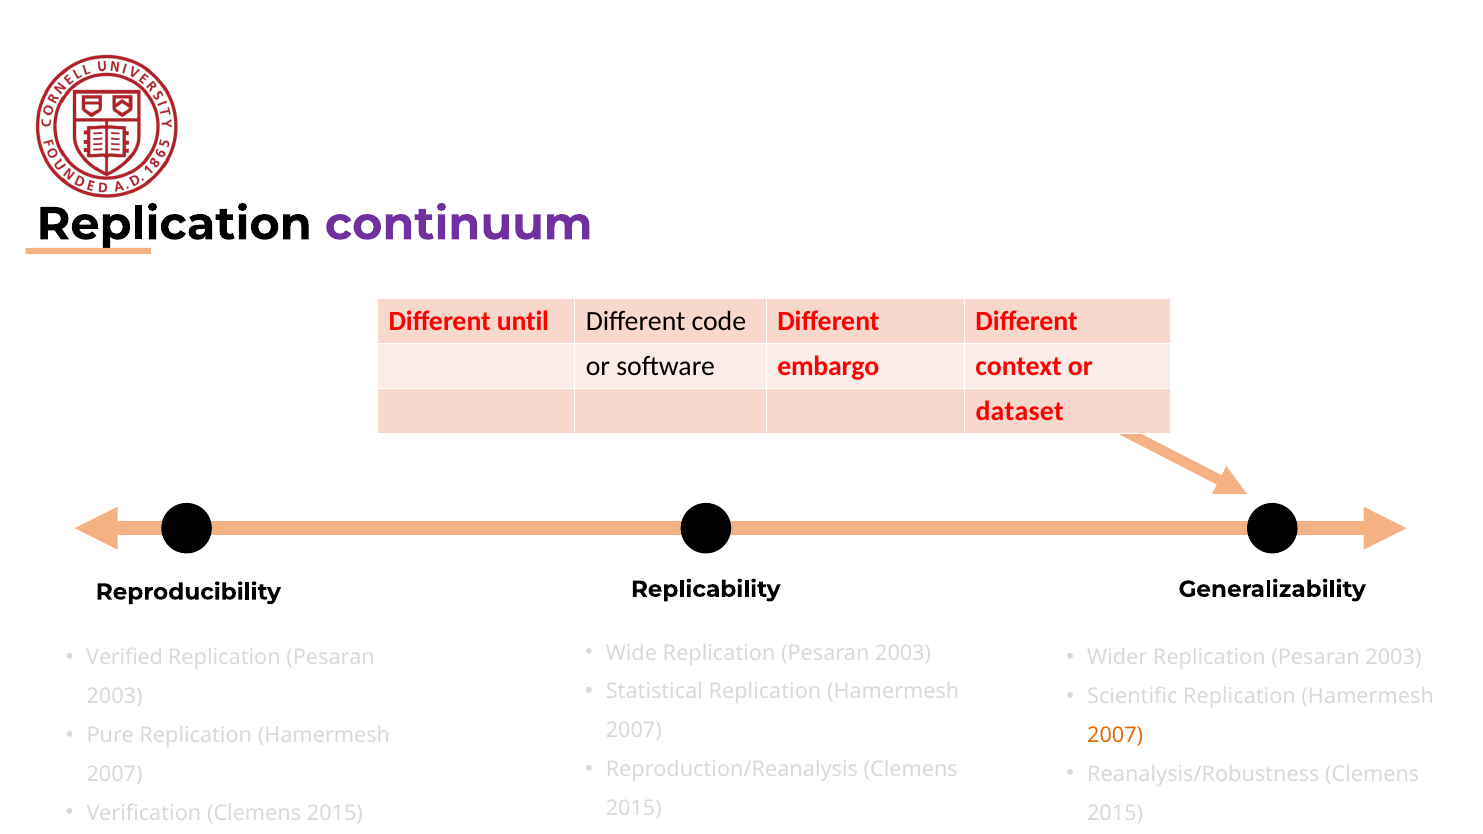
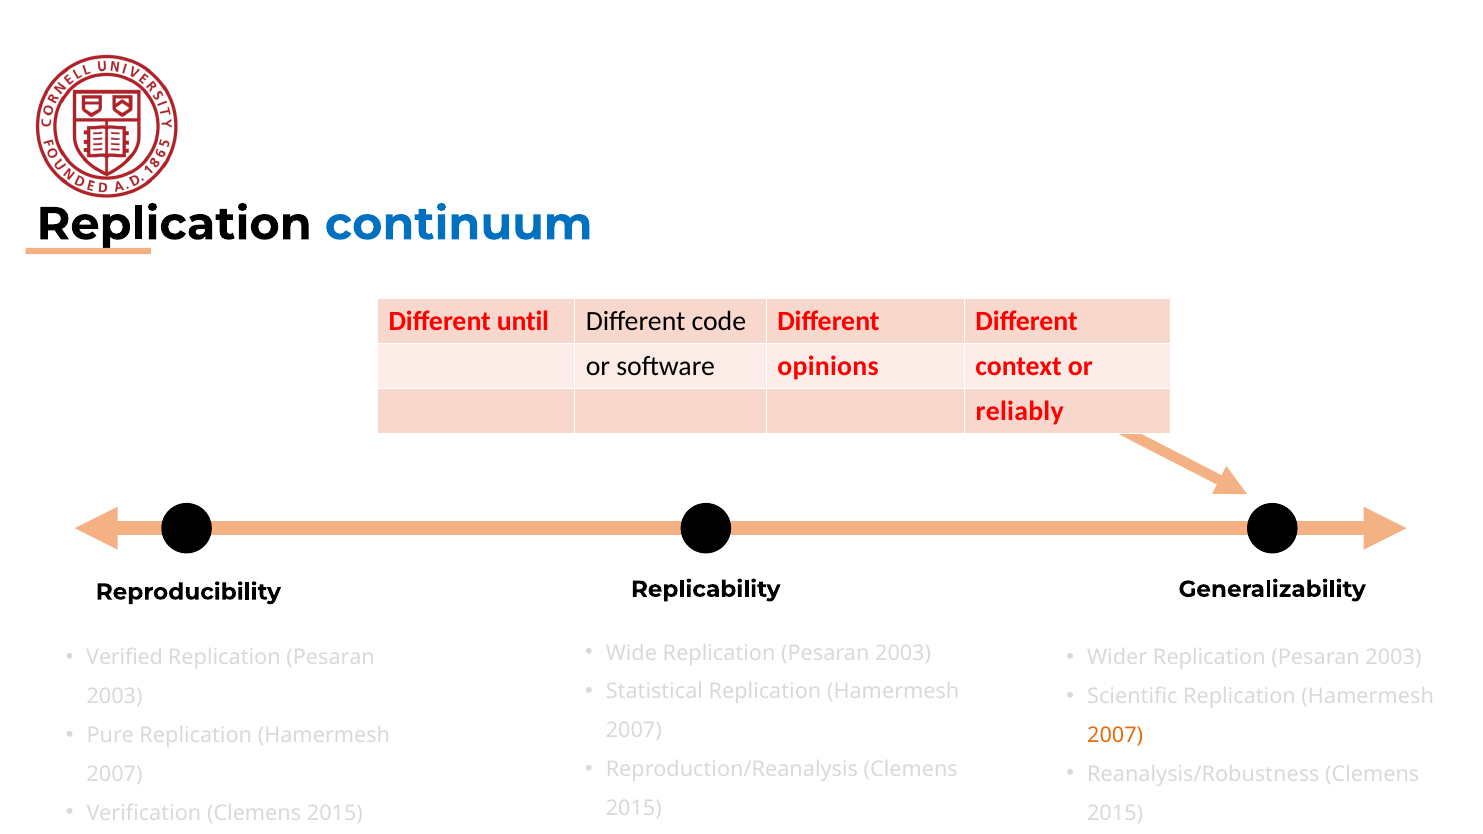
continuum colour: purple -> blue
embargo: embargo -> opinions
dataset: dataset -> reliably
